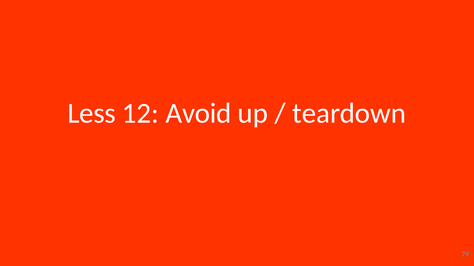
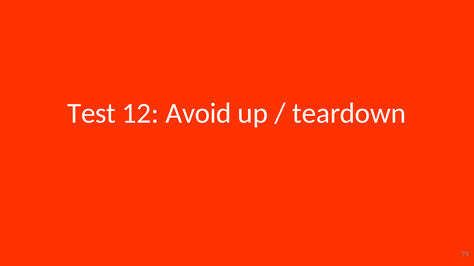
Less: Less -> Test
